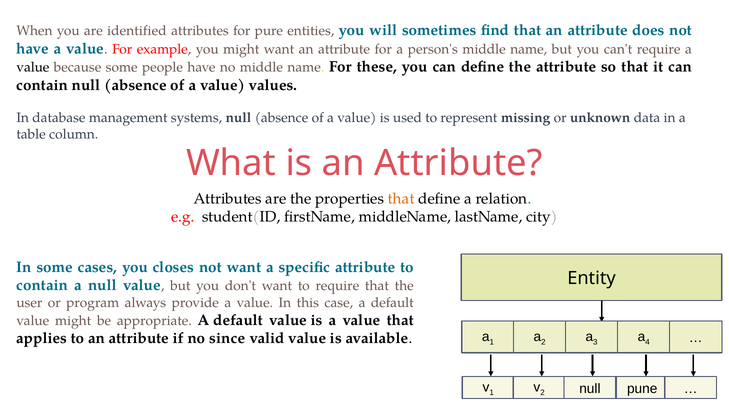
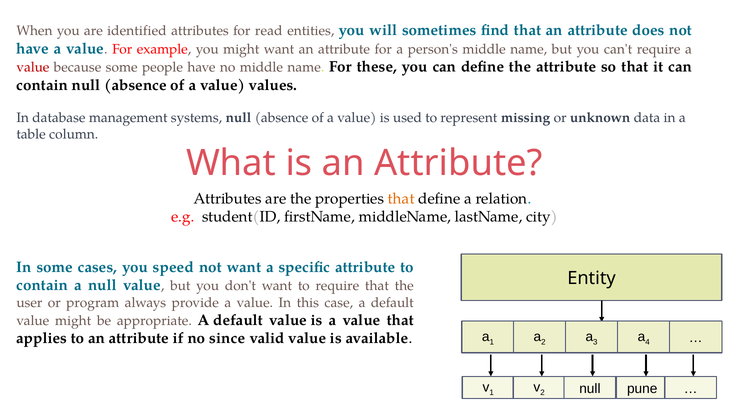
pure: pure -> read
value at (33, 67) colour: black -> red
closes: closes -> speed
